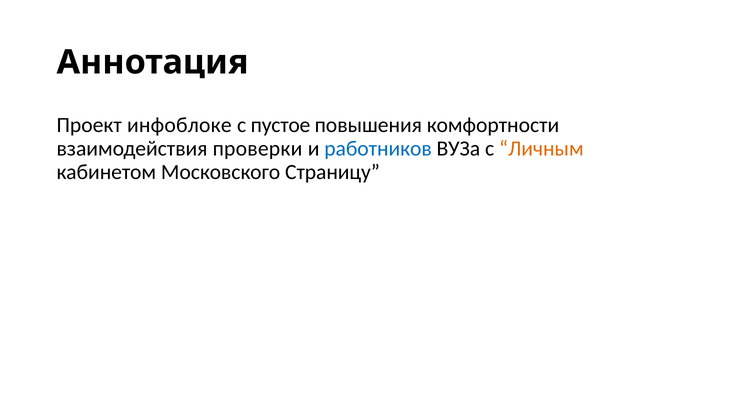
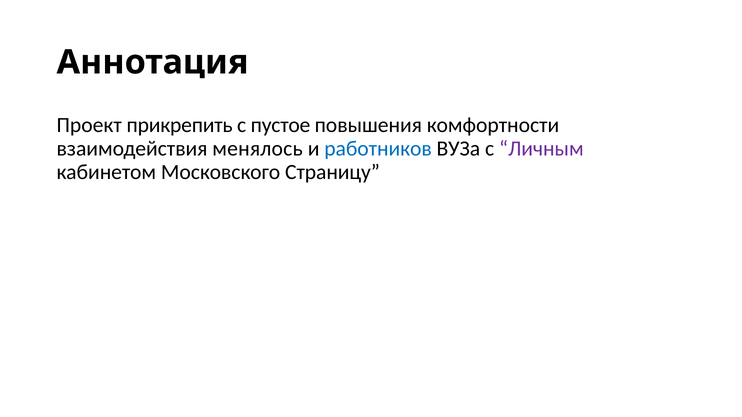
инфоблоке: инфоблоке -> прикрепить
проверки: проверки -> менялось
Личным colour: orange -> purple
